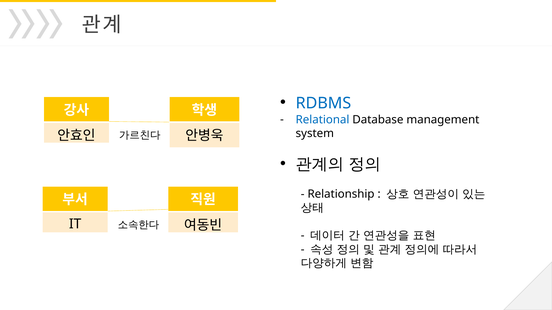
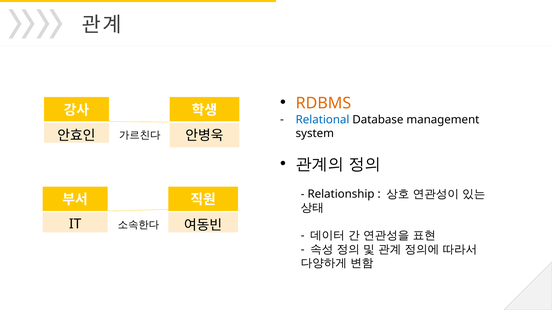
RDBMS colour: blue -> orange
